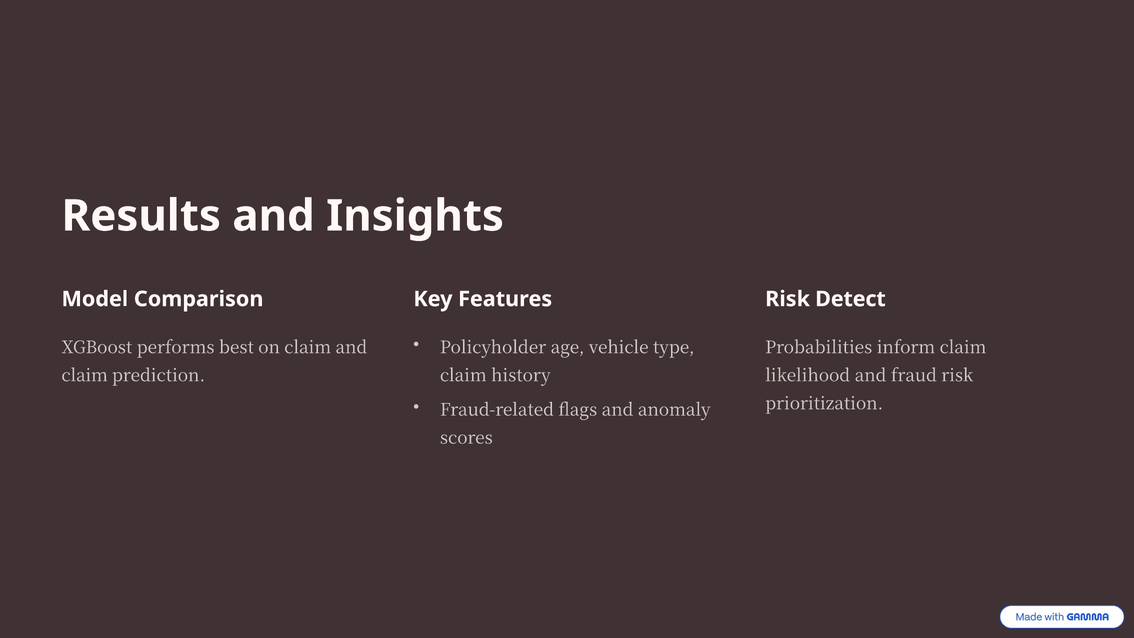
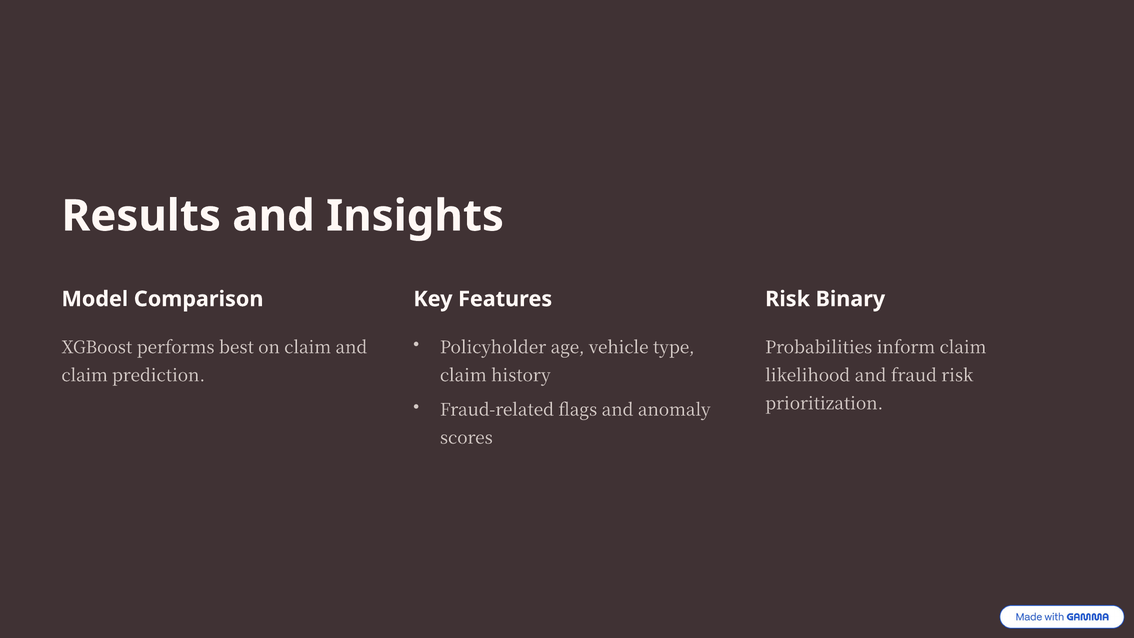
Detect: Detect -> Binary
